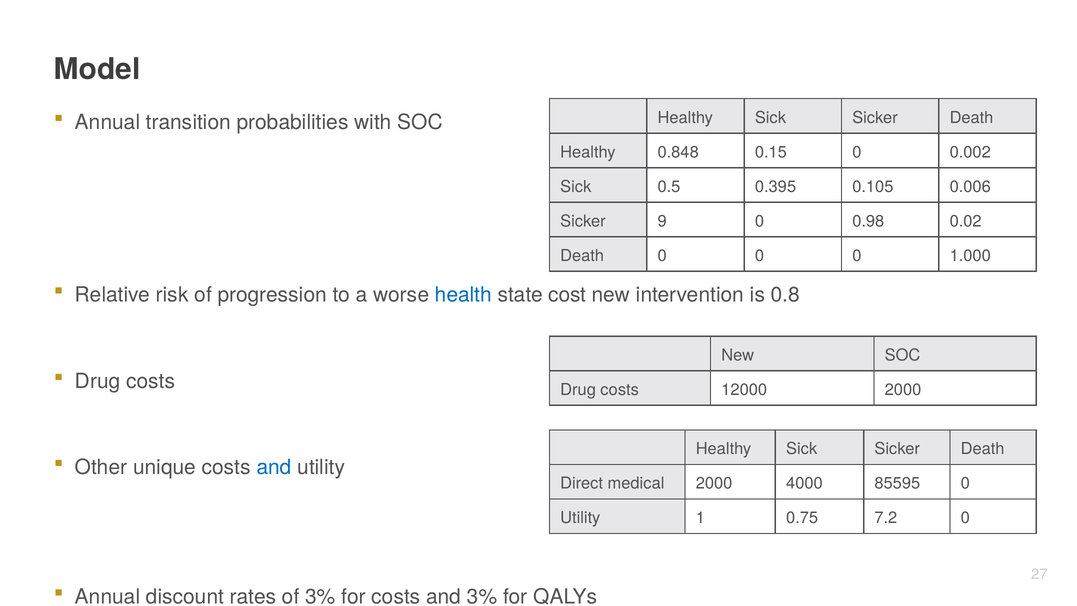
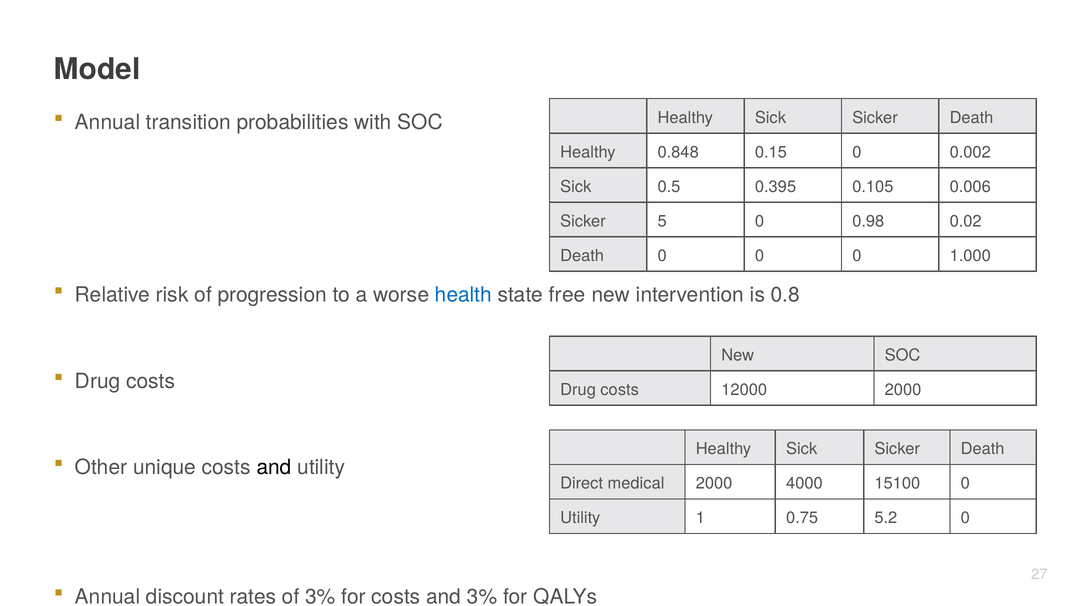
9: 9 -> 5
cost: cost -> free
and at (274, 467) colour: blue -> black
85595: 85595 -> 15100
7.2: 7.2 -> 5.2
